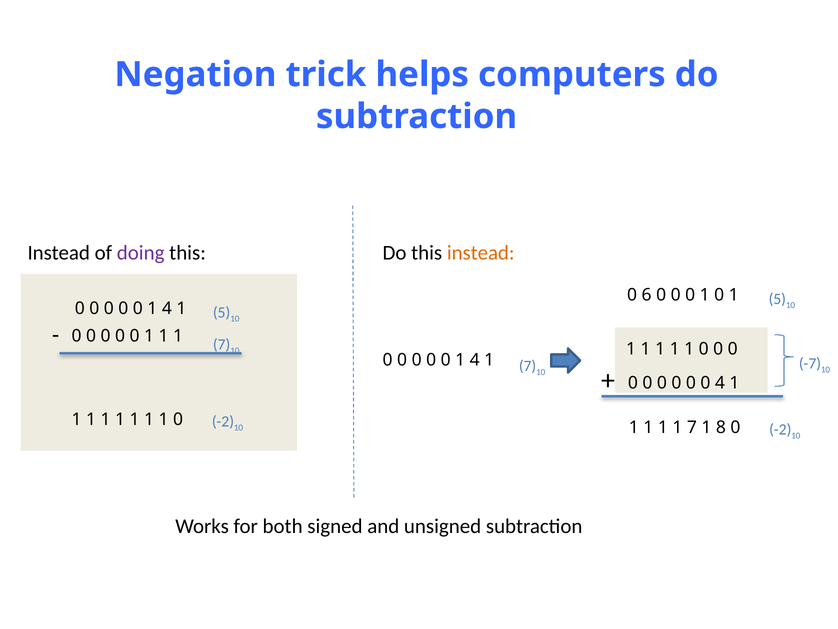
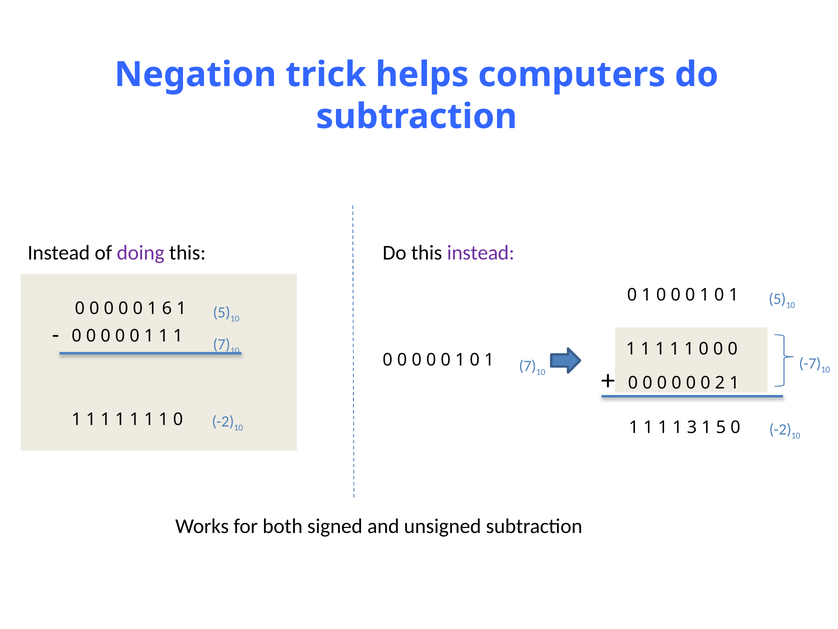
instead at (481, 253) colour: orange -> purple
6 at (647, 295): 6 -> 1
4 at (167, 308): 4 -> 6
4 at (475, 360): 4 -> 0
0 4: 4 -> 2
1 1 7: 7 -> 3
8 at (721, 427): 8 -> 5
